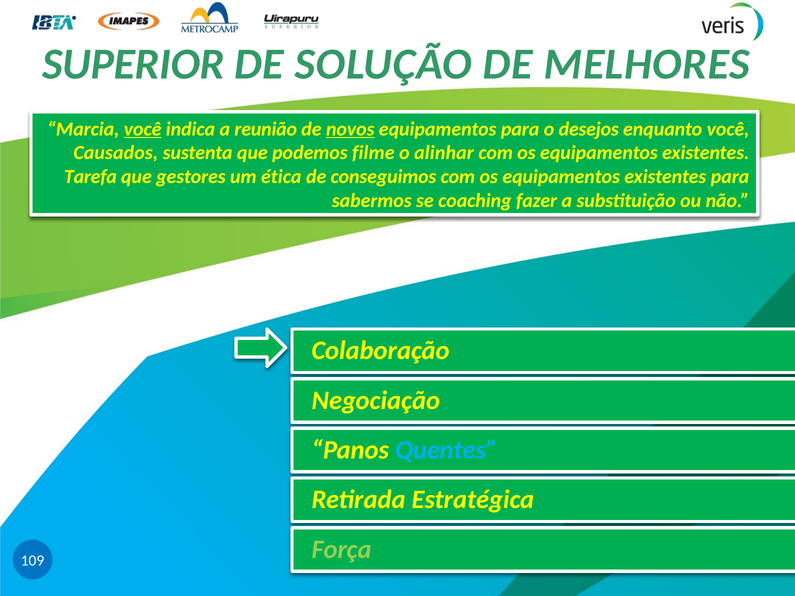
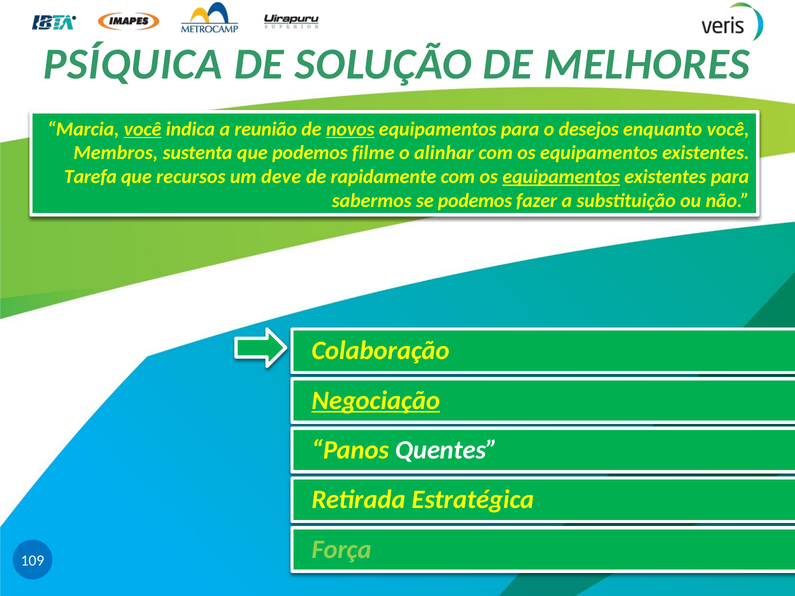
SUPERIOR: SUPERIOR -> PSÍQUICA
Causados: Causados -> Membros
gestores: gestores -> recursos
ética: ética -> deve
conseguimos: conseguimos -> rapidamente
equipamentos at (561, 177) underline: none -> present
se coaching: coaching -> podemos
Negociação underline: none -> present
Quentes colour: light blue -> white
